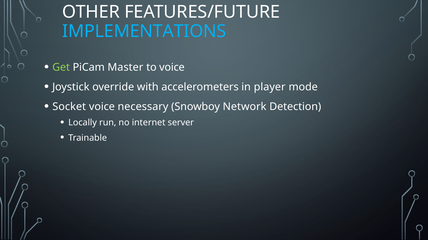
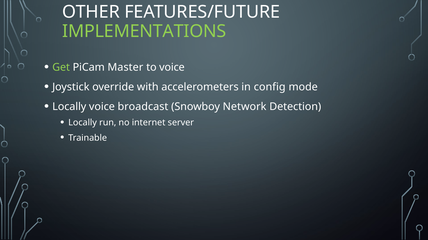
IMPLEMENTATIONS colour: light blue -> light green
player: player -> config
Socket at (69, 107): Socket -> Locally
necessary: necessary -> broadcast
